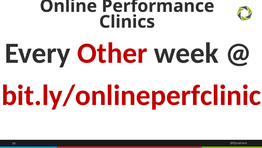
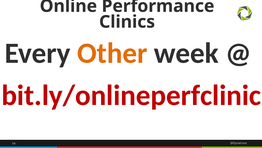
Other colour: red -> orange
